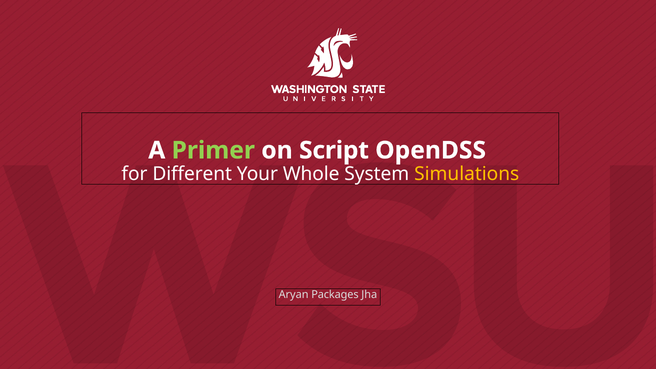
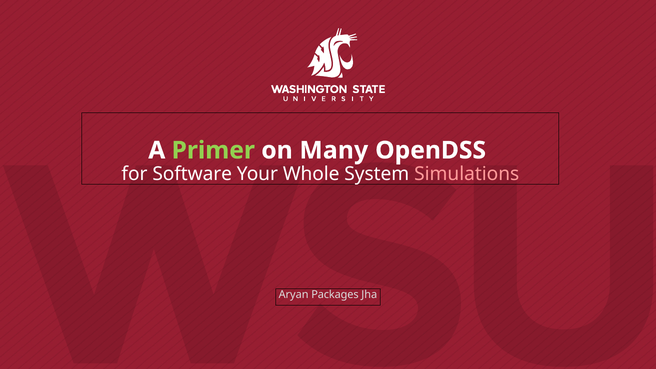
Script: Script -> Many
Different: Different -> Software
Simulations colour: yellow -> pink
